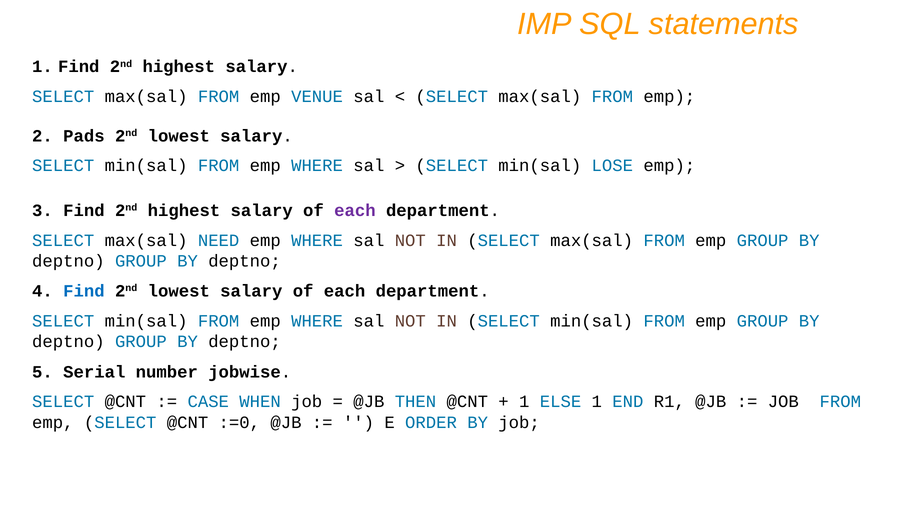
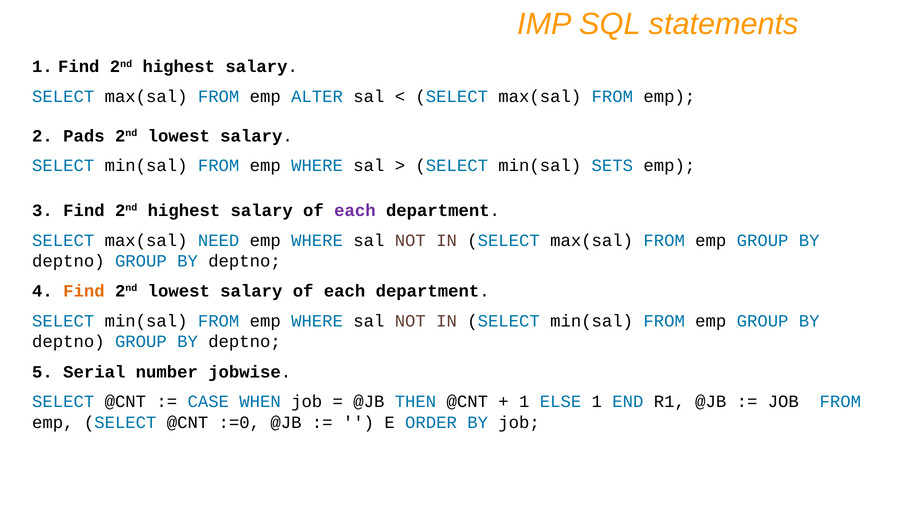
VENUE: VENUE -> ALTER
LOSE: LOSE -> SETS
Find at (84, 291) colour: blue -> orange
